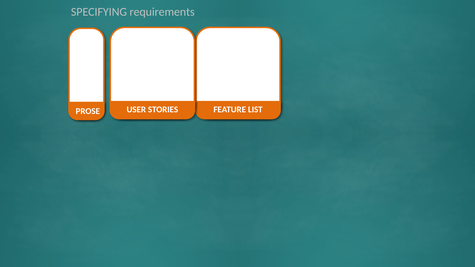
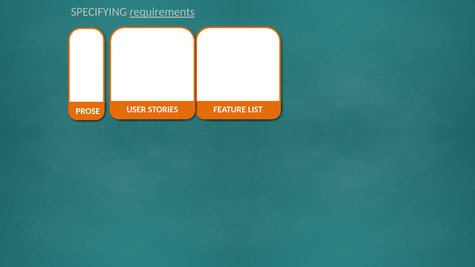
requirements underline: none -> present
